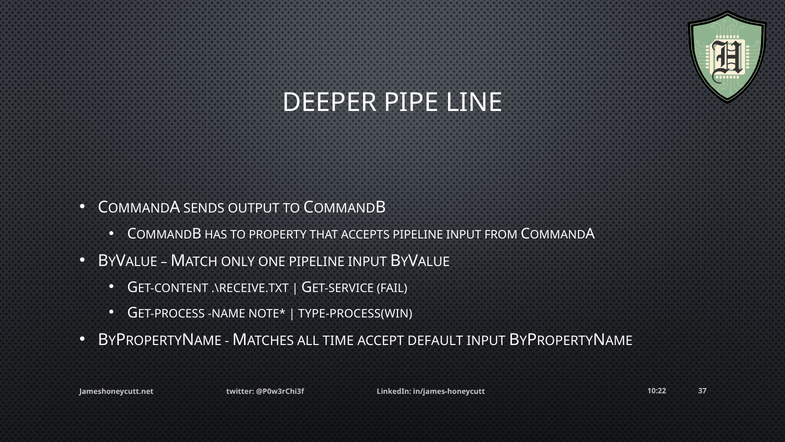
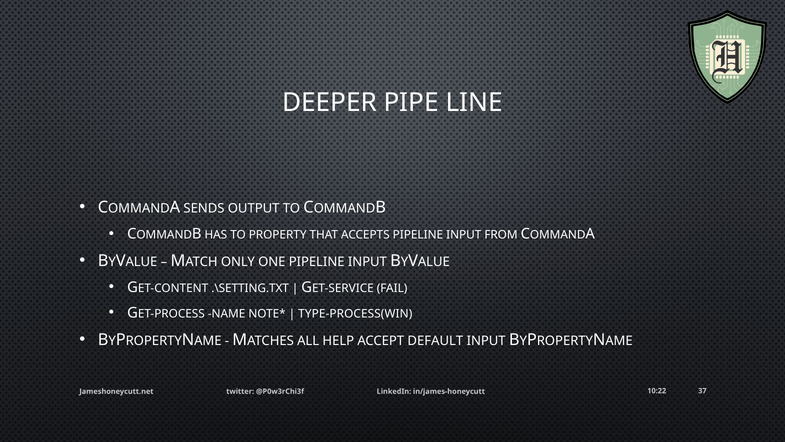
.\RECEIVE.TXT: .\RECEIVE.TXT -> .\SETTING.TXT
TIME: TIME -> HELP
